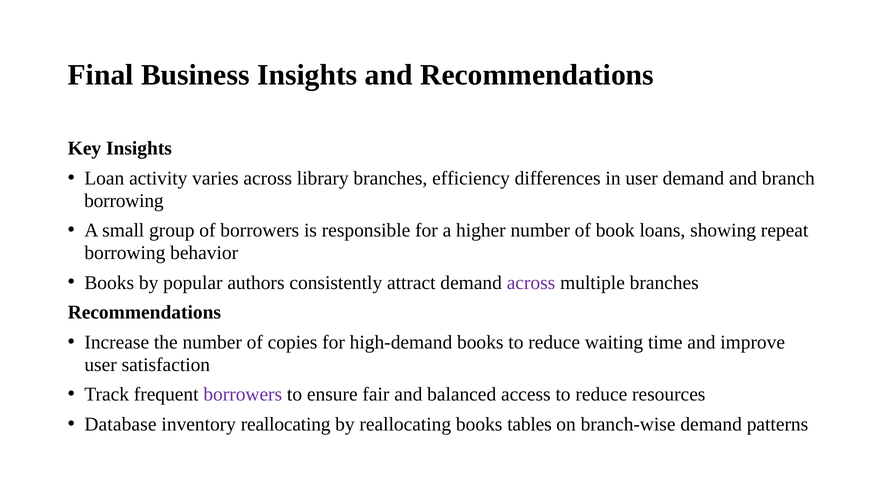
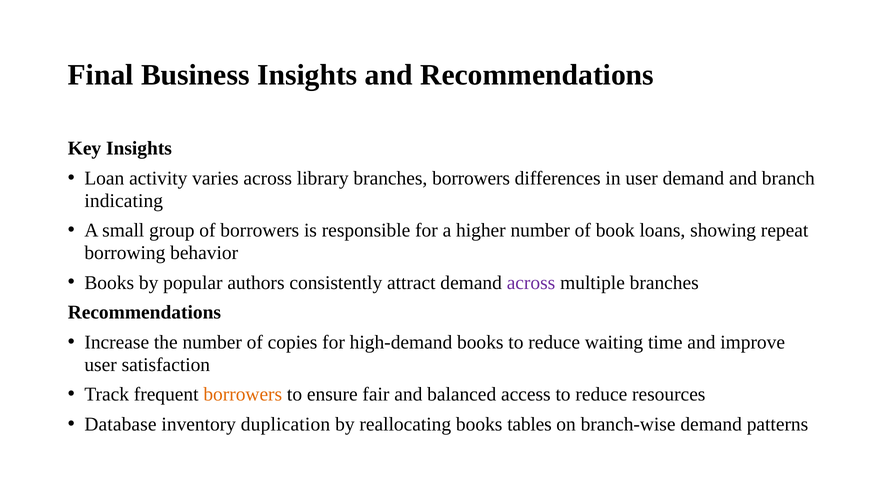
branches efficiency: efficiency -> borrowers
borrowing at (124, 201): borrowing -> indicating
borrowers at (243, 394) colour: purple -> orange
inventory reallocating: reallocating -> duplication
